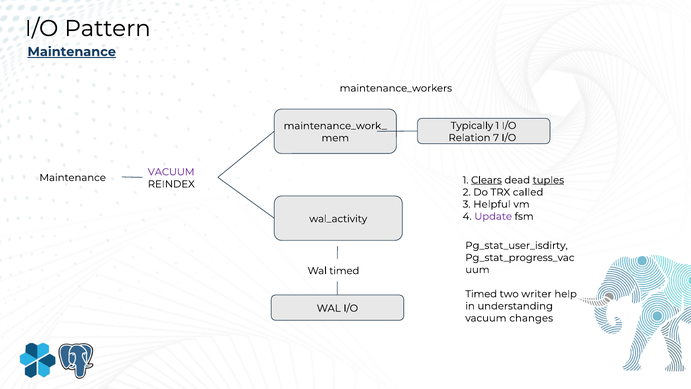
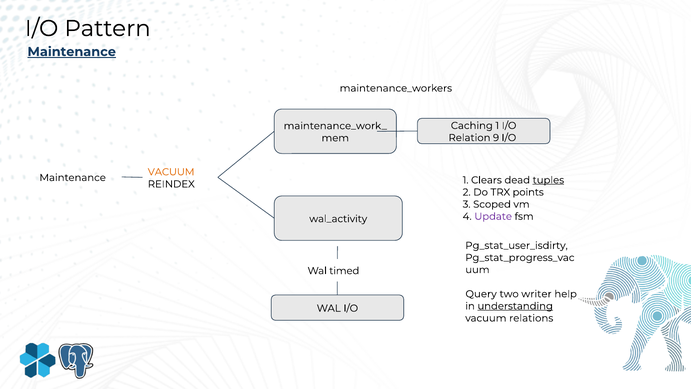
Typically: Typically -> Caching
7: 7 -> 9
VACUUM at (171, 172) colour: purple -> orange
Clears underline: present -> none
called: called -> points
Helpful: Helpful -> Scoped
Timed at (481, 294): Timed -> Query
understanding underline: none -> present
changes: changes -> relations
